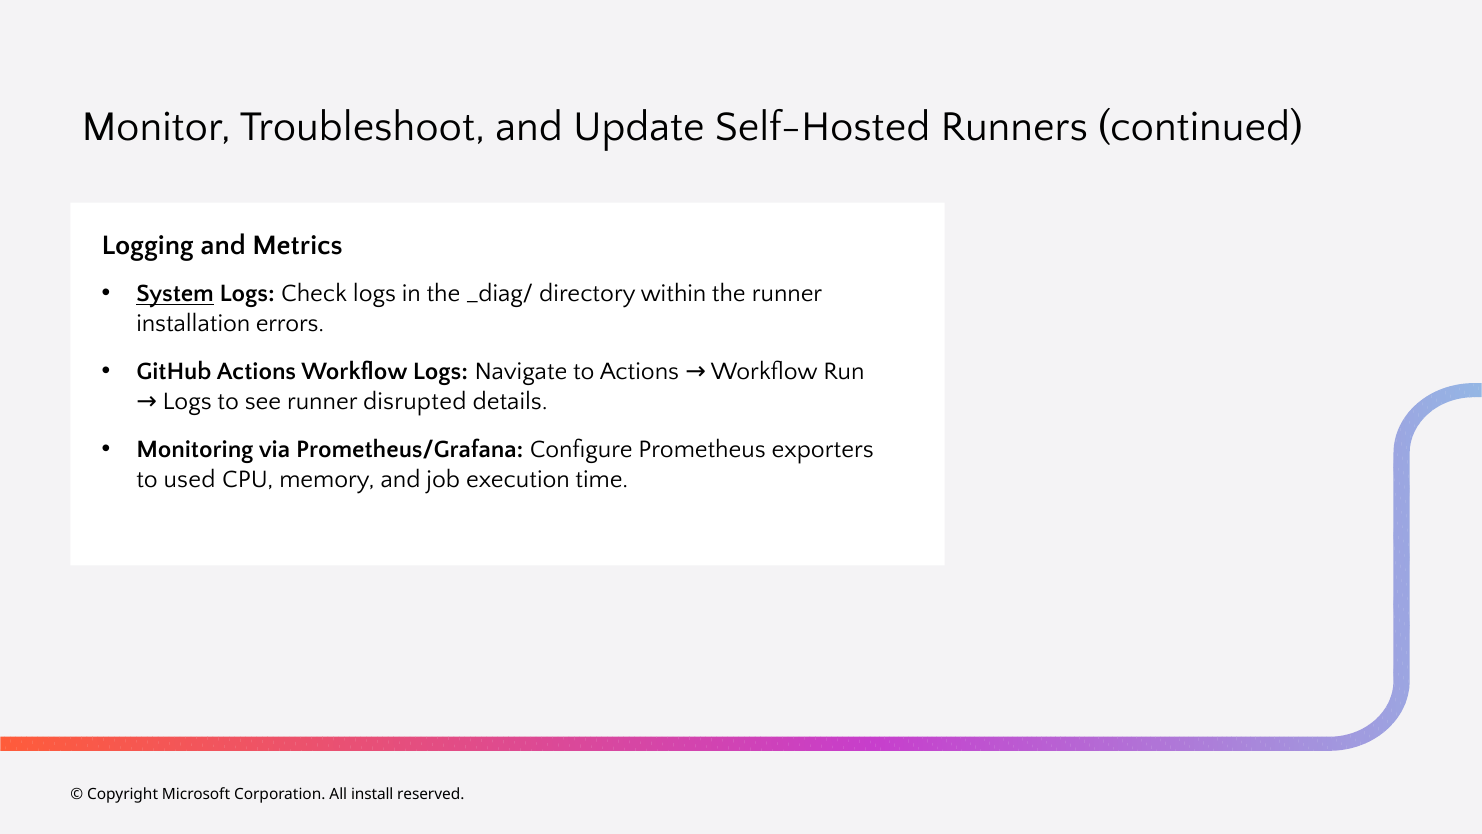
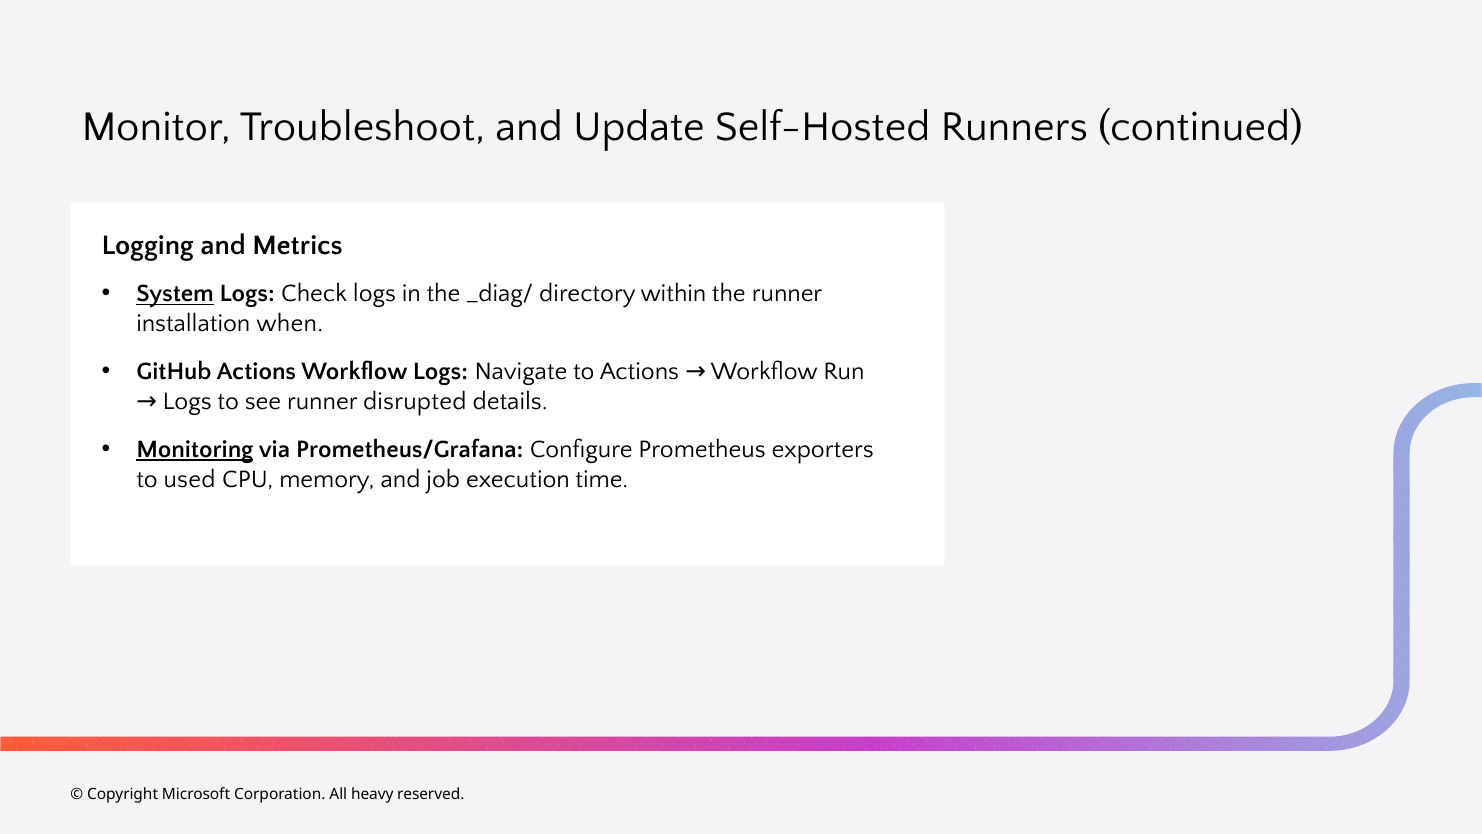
errors: errors -> when
Monitoring underline: none -> present
install: install -> heavy
